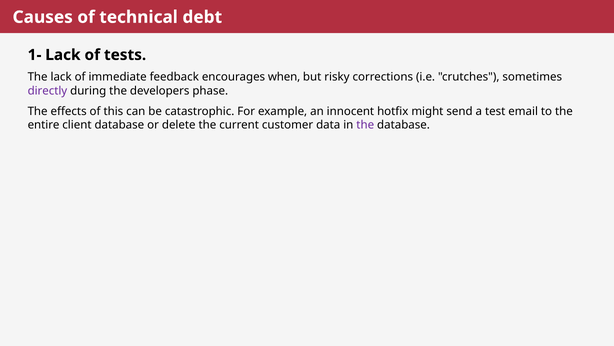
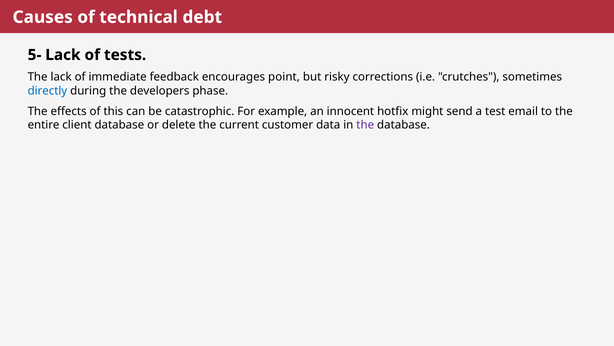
1-: 1- -> 5-
when: when -> point
directly colour: purple -> blue
